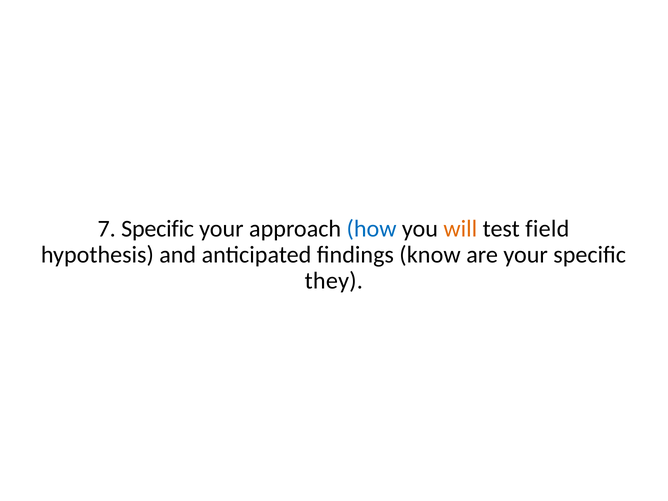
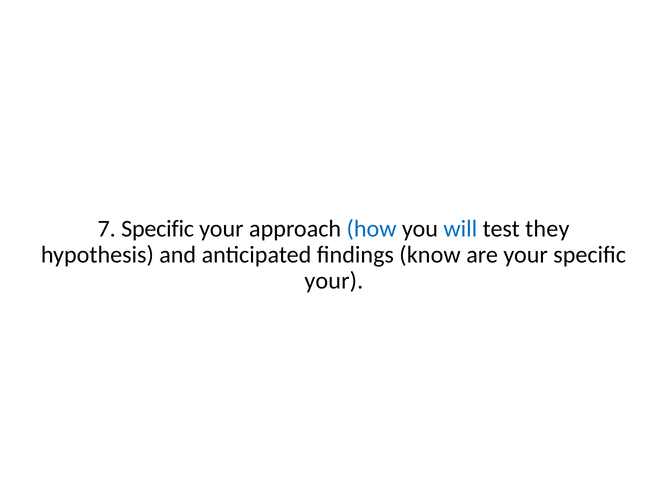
will colour: orange -> blue
field: field -> they
they at (334, 281): they -> your
